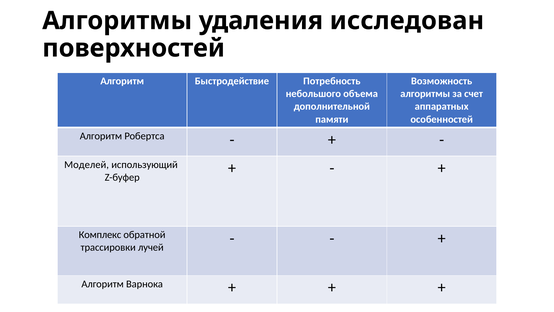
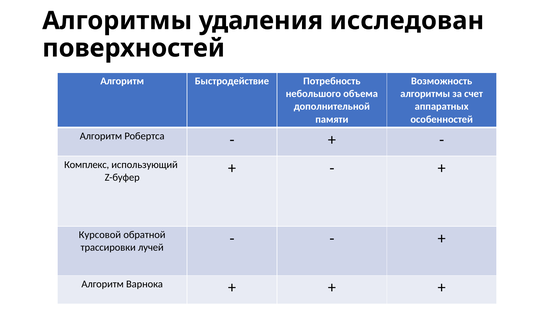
Моделей: Моделей -> Комплекс
Комплекс: Комплекс -> Курсовой
